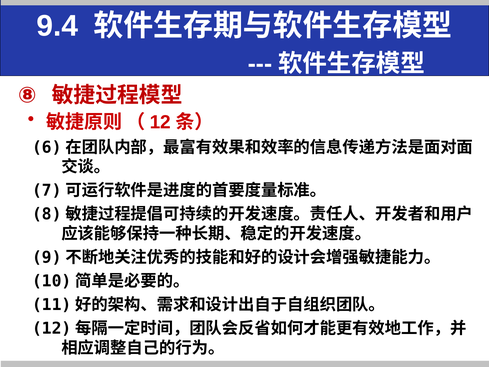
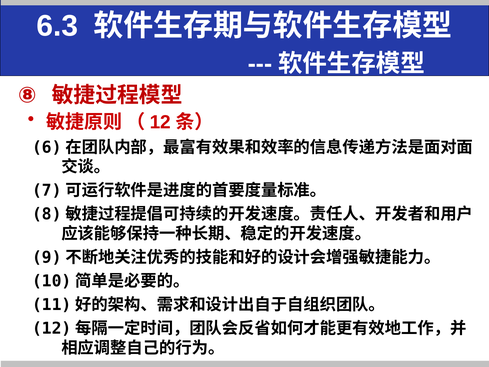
9.4: 9.4 -> 6.3
